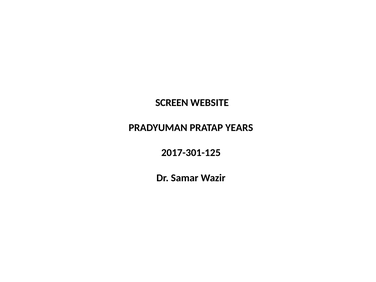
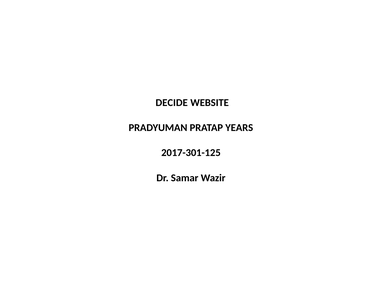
SCREEN: SCREEN -> DECIDE
